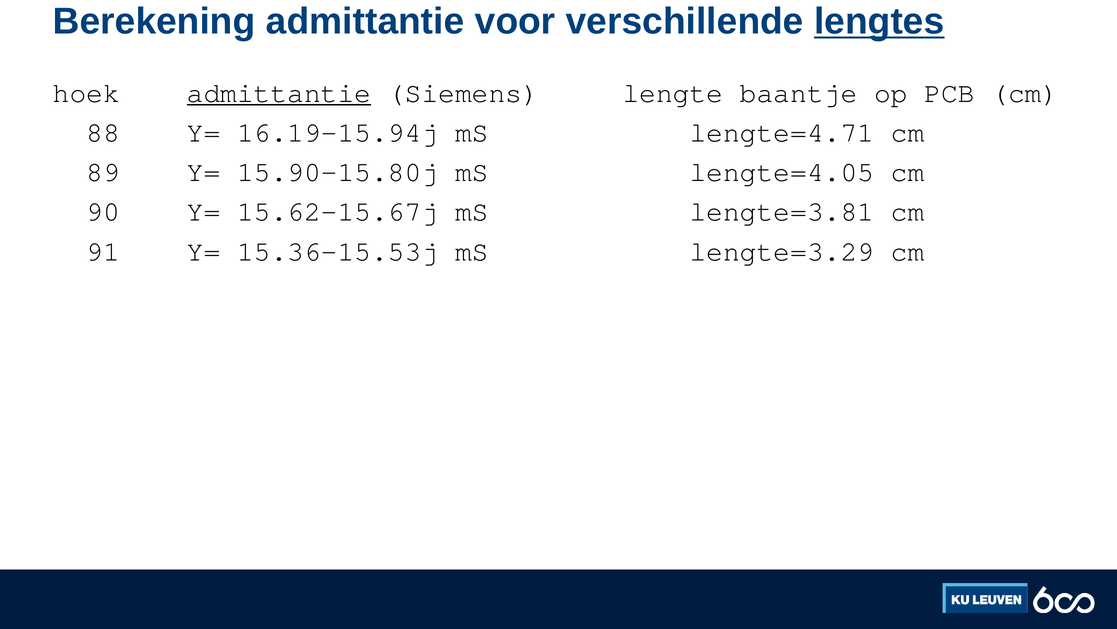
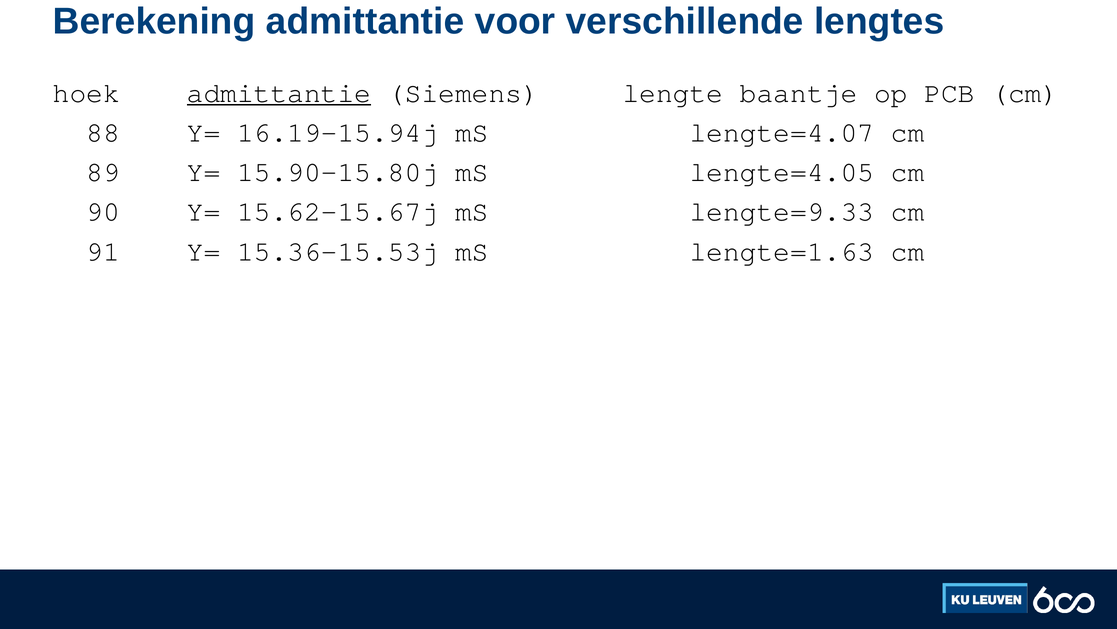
lengtes underline: present -> none
lengte=4.71: lengte=4.71 -> lengte=4.07
lengte=3.81: lengte=3.81 -> lengte=9.33
lengte=3.29: lengte=3.29 -> lengte=1.63
